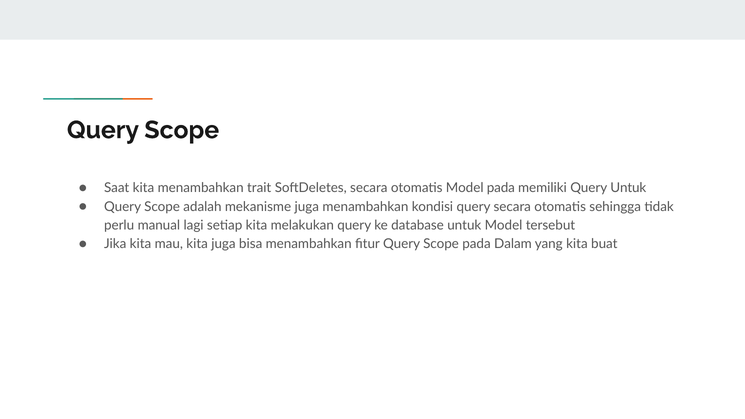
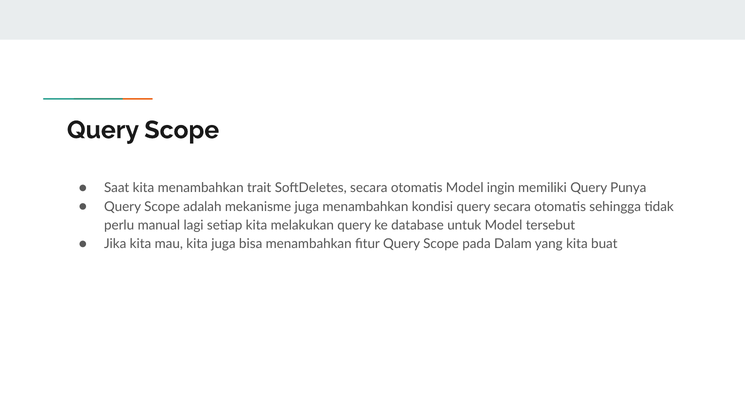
Model pada: pada -> ingin
Query Untuk: Untuk -> Punya
